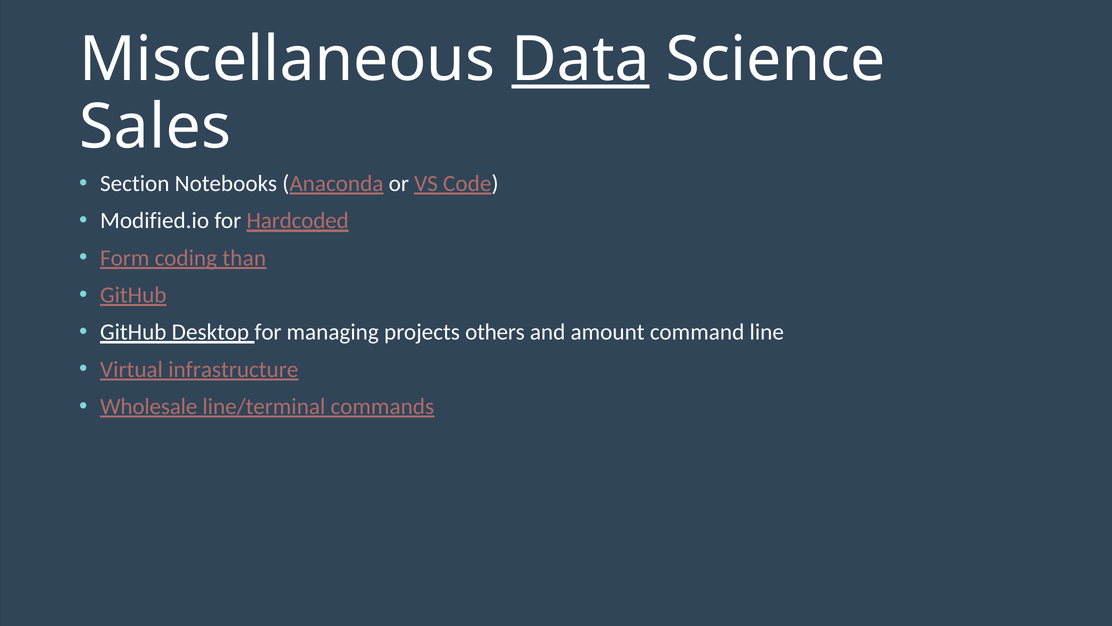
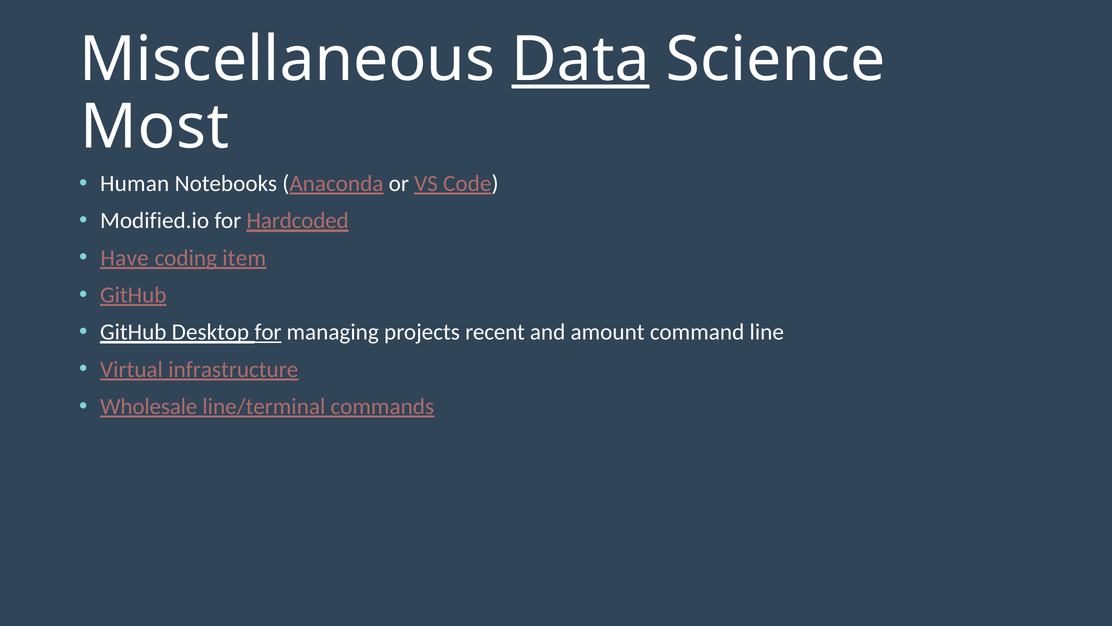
Sales: Sales -> Most
Section: Section -> Human
Form: Form -> Have
than: than -> item
for at (268, 332) underline: none -> present
others: others -> recent
